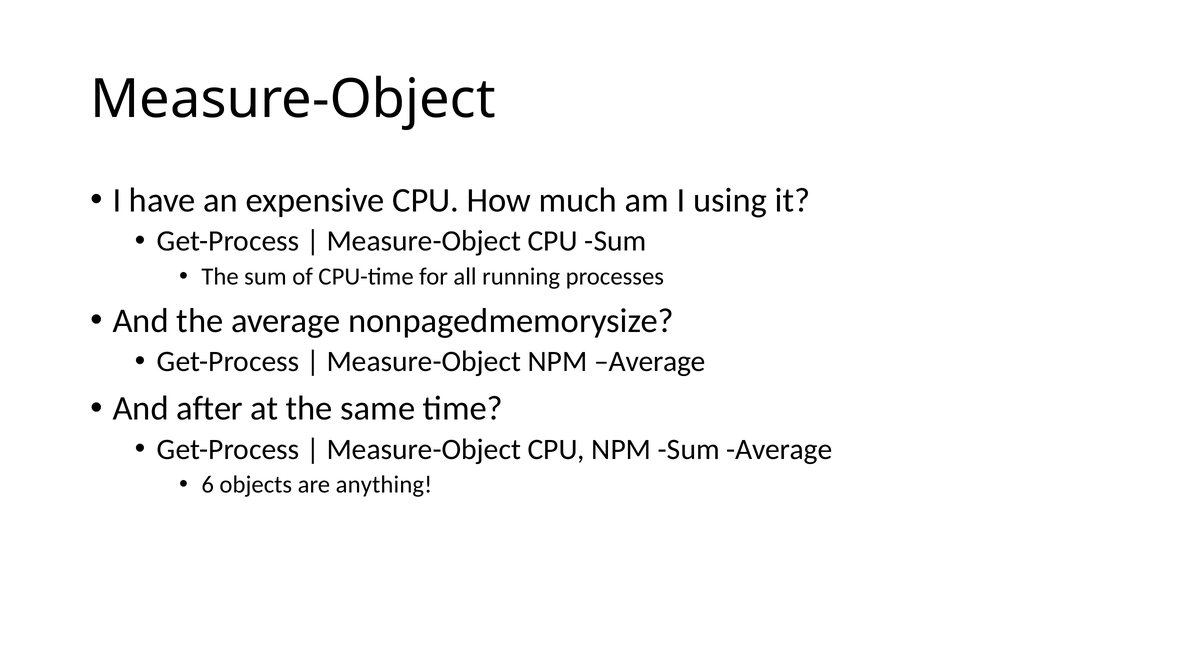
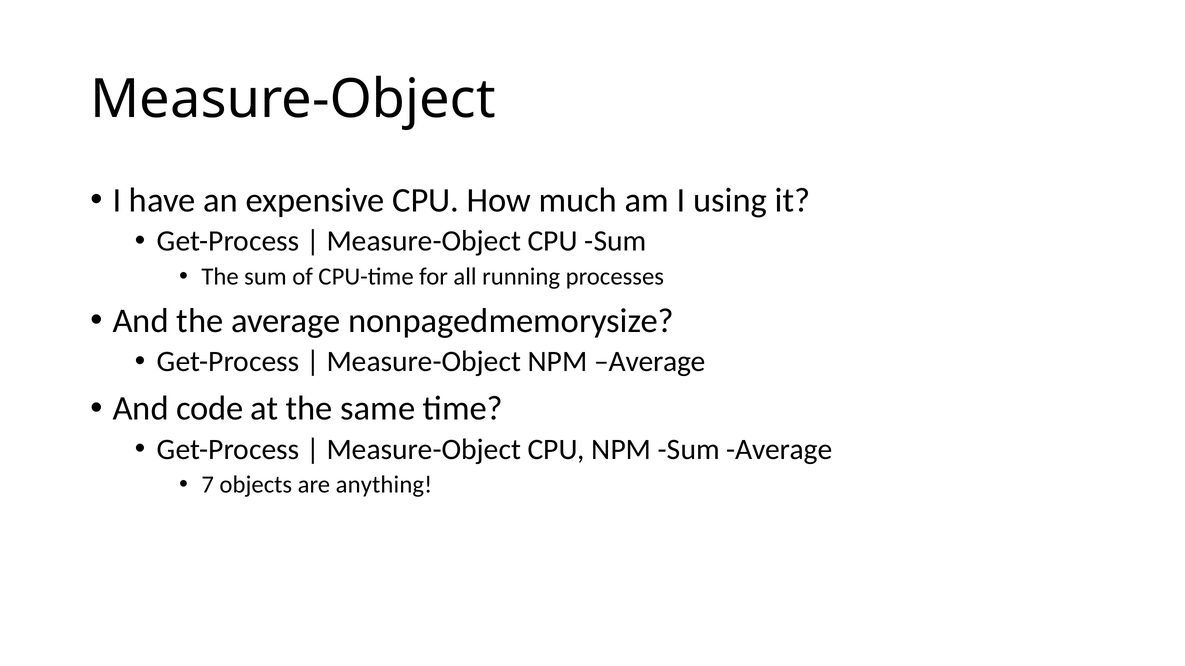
after: after -> code
6: 6 -> 7
